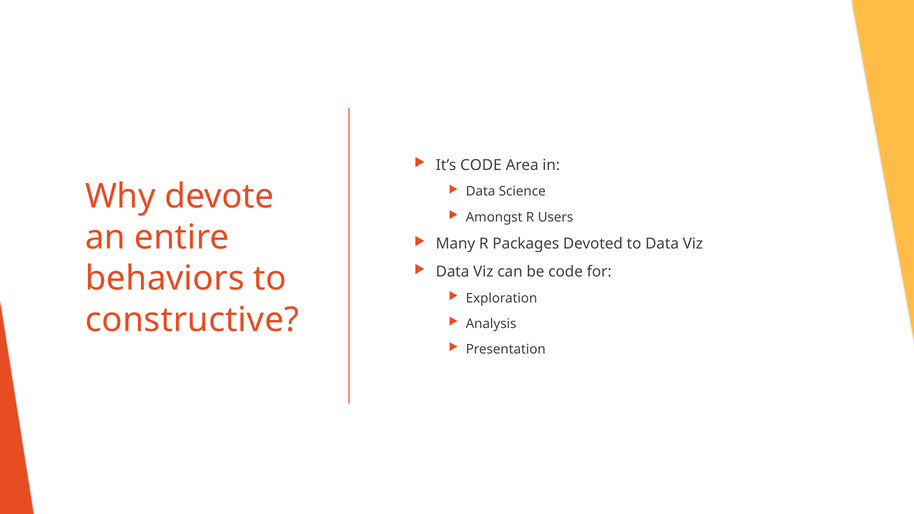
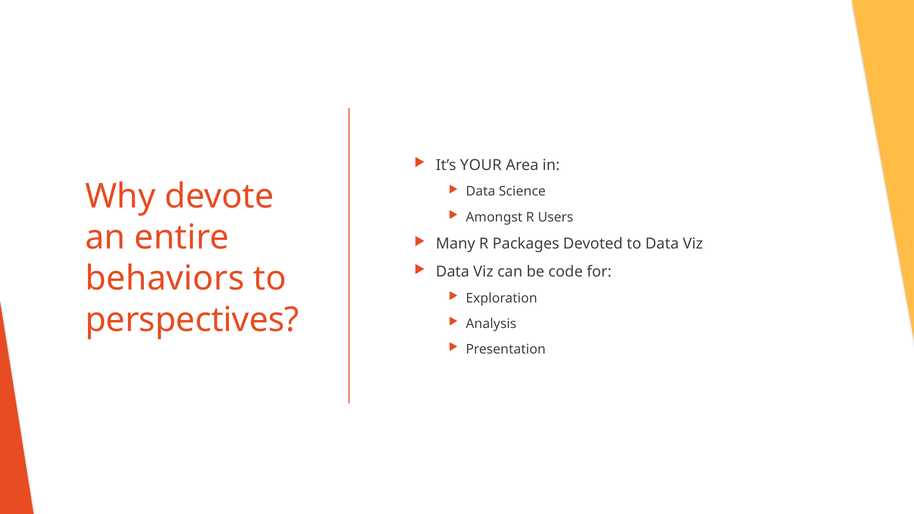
It’s CODE: CODE -> YOUR
constructive: constructive -> perspectives
